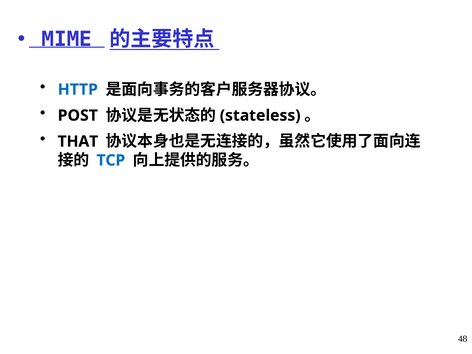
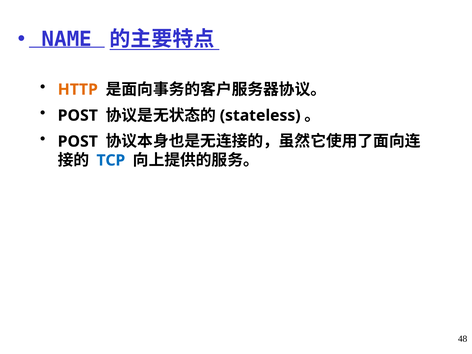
MIME: MIME -> NAME
HTTP colour: blue -> orange
THAT at (78, 141): THAT -> POST
